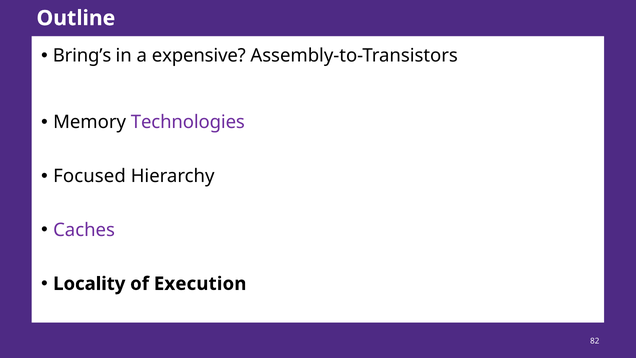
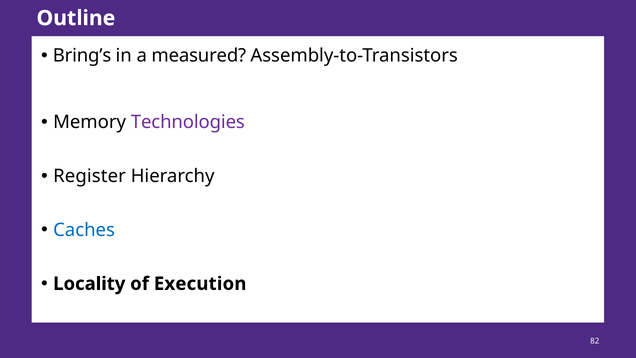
expensive: expensive -> measured
Focused: Focused -> Register
Caches colour: purple -> blue
